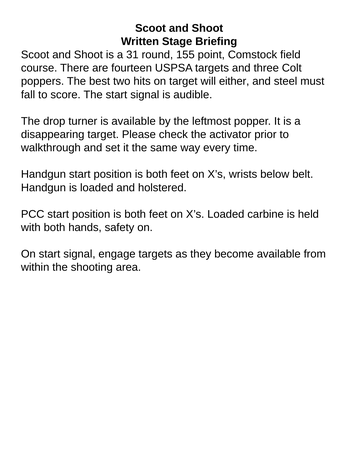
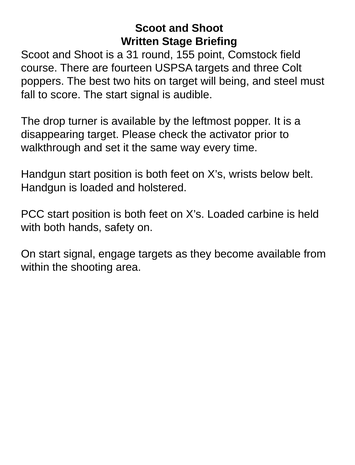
either: either -> being
